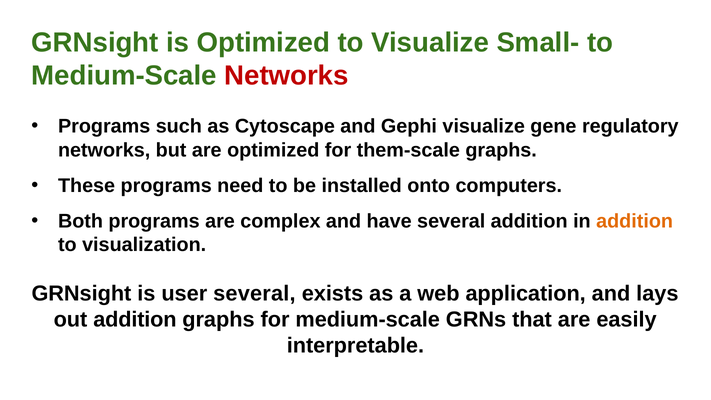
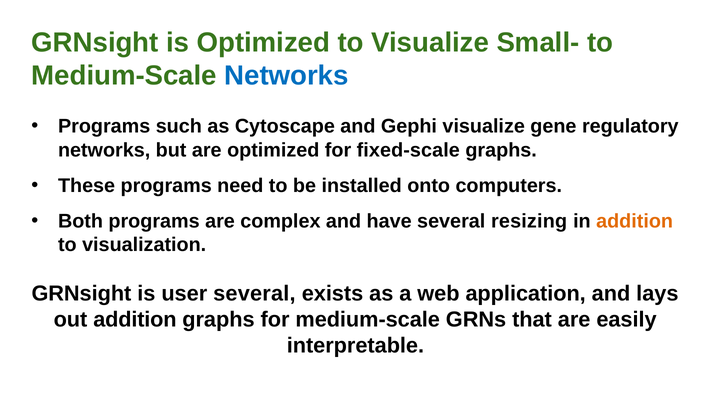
Networks at (287, 76) colour: red -> blue
them-scale: them-scale -> fixed-scale
several addition: addition -> resizing
